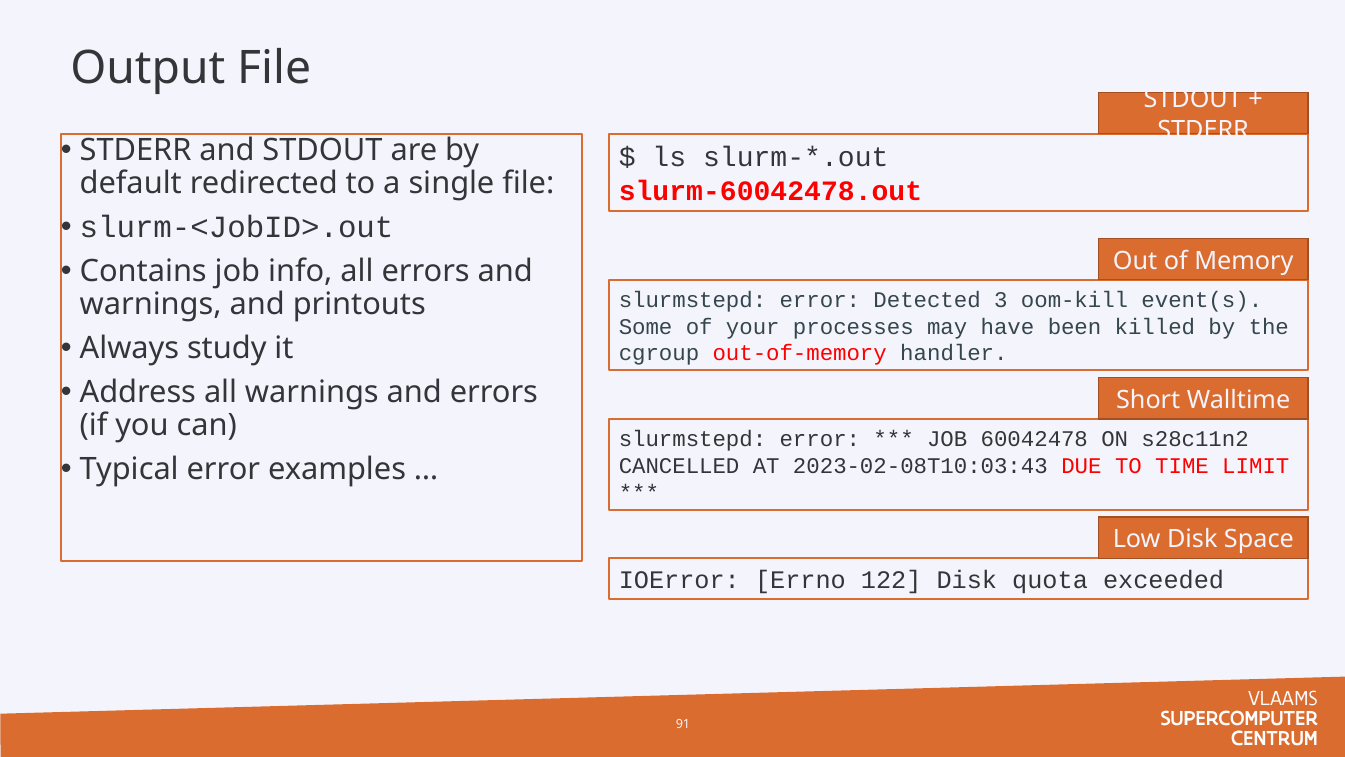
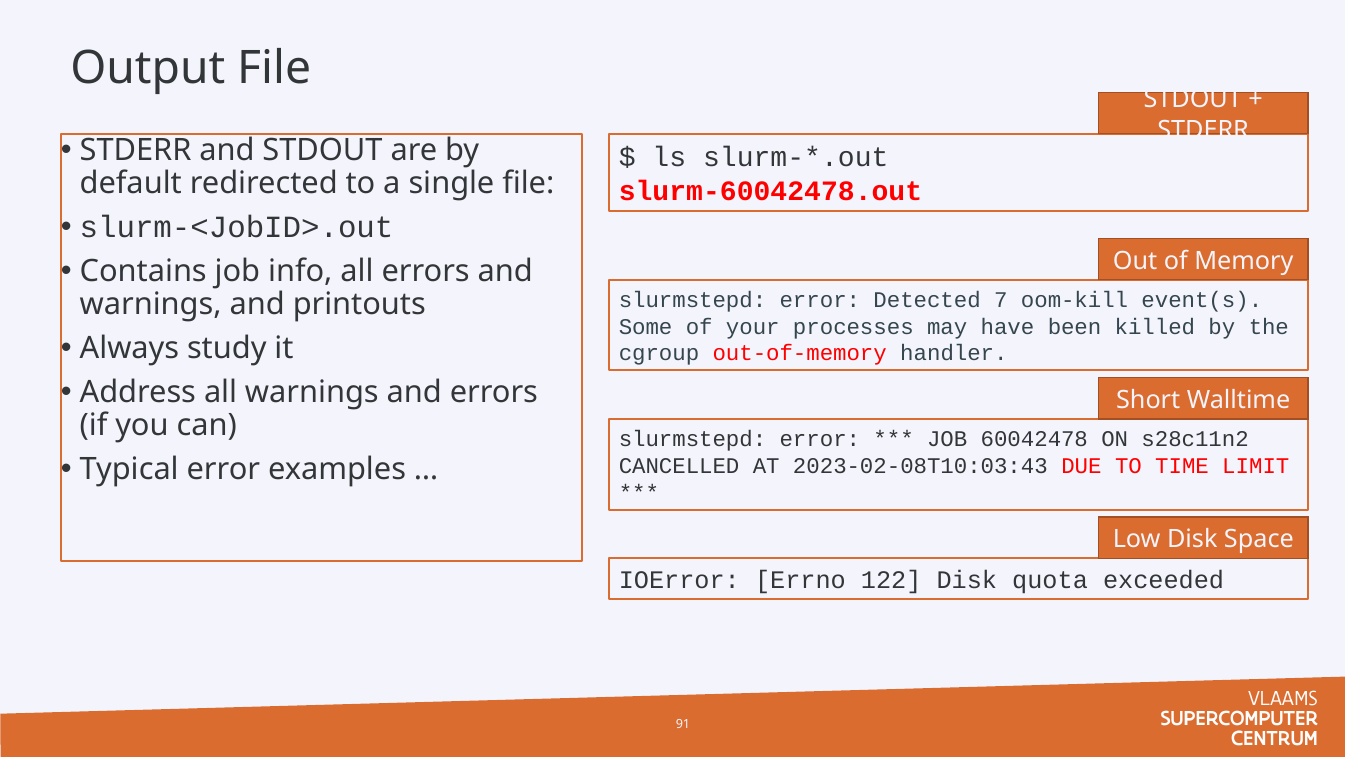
3: 3 -> 7
